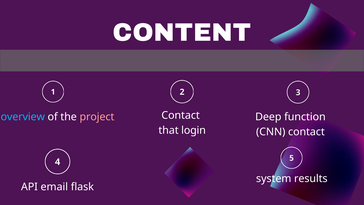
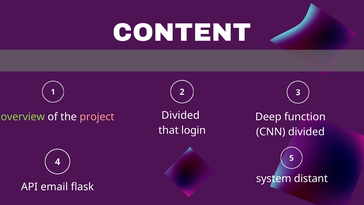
Contact at (181, 115): Contact -> Divided
overview colour: light blue -> light green
CNN contact: contact -> divided
results: results -> distant
